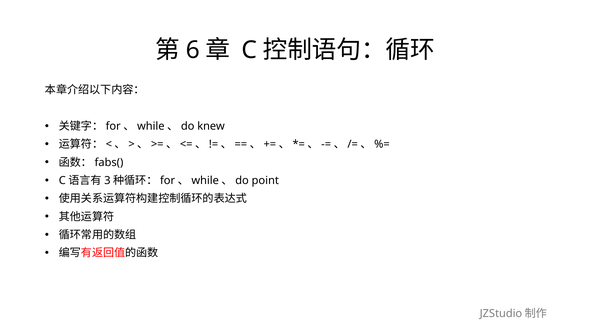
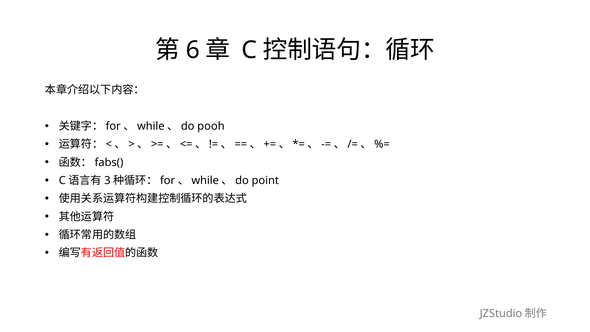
knew: knew -> pooh
